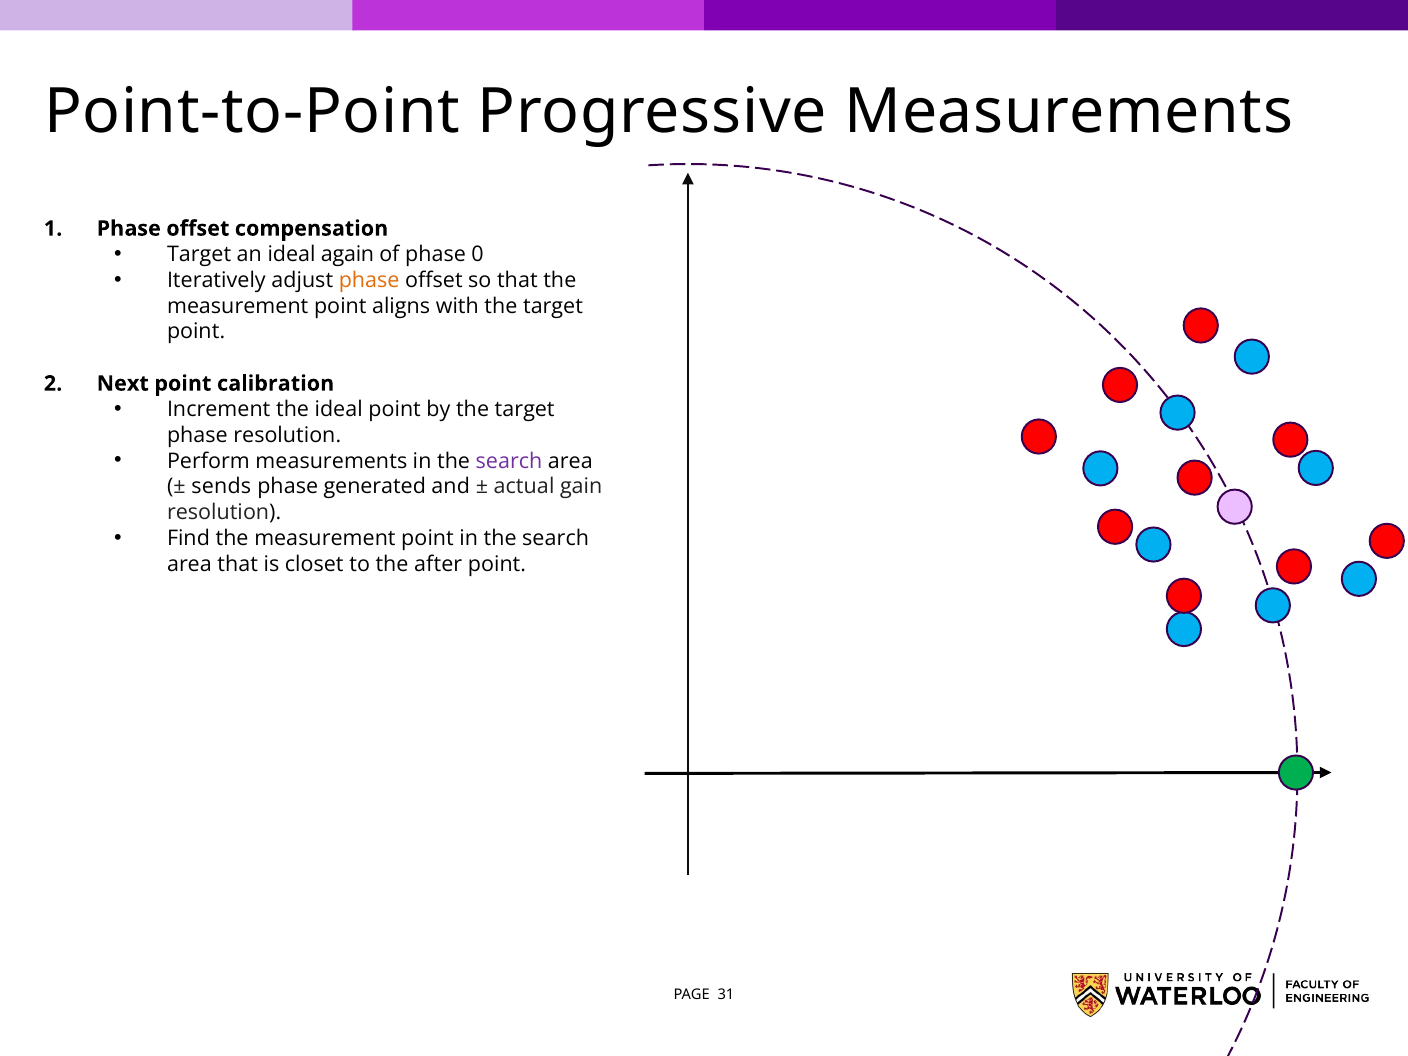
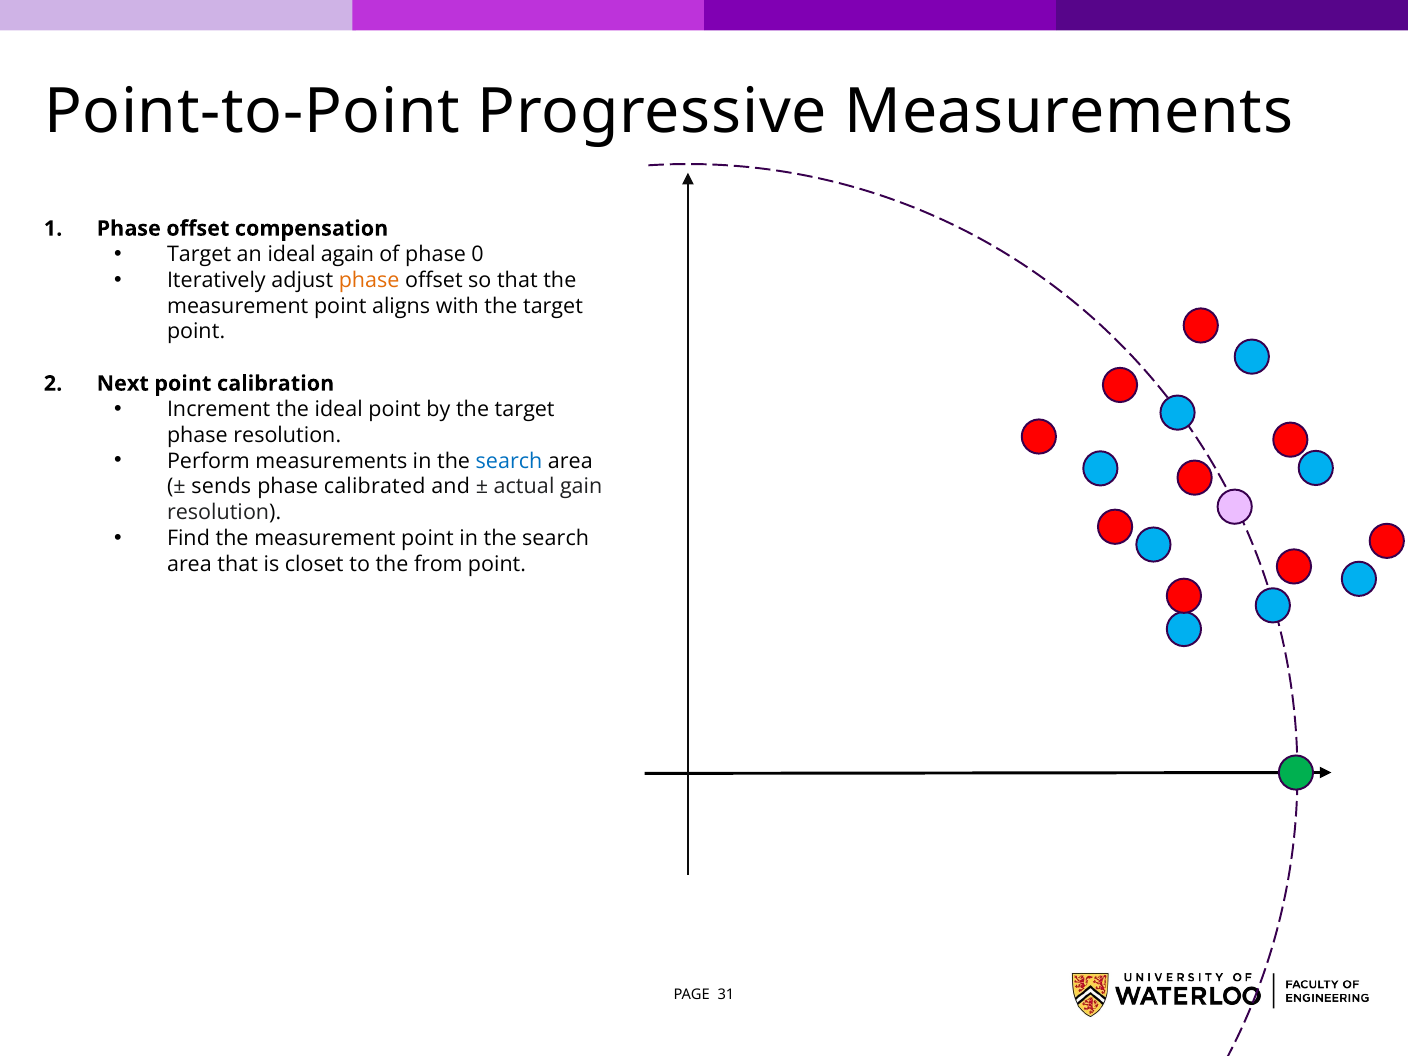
search at (509, 461) colour: purple -> blue
generated: generated -> calibrated
after: after -> from
